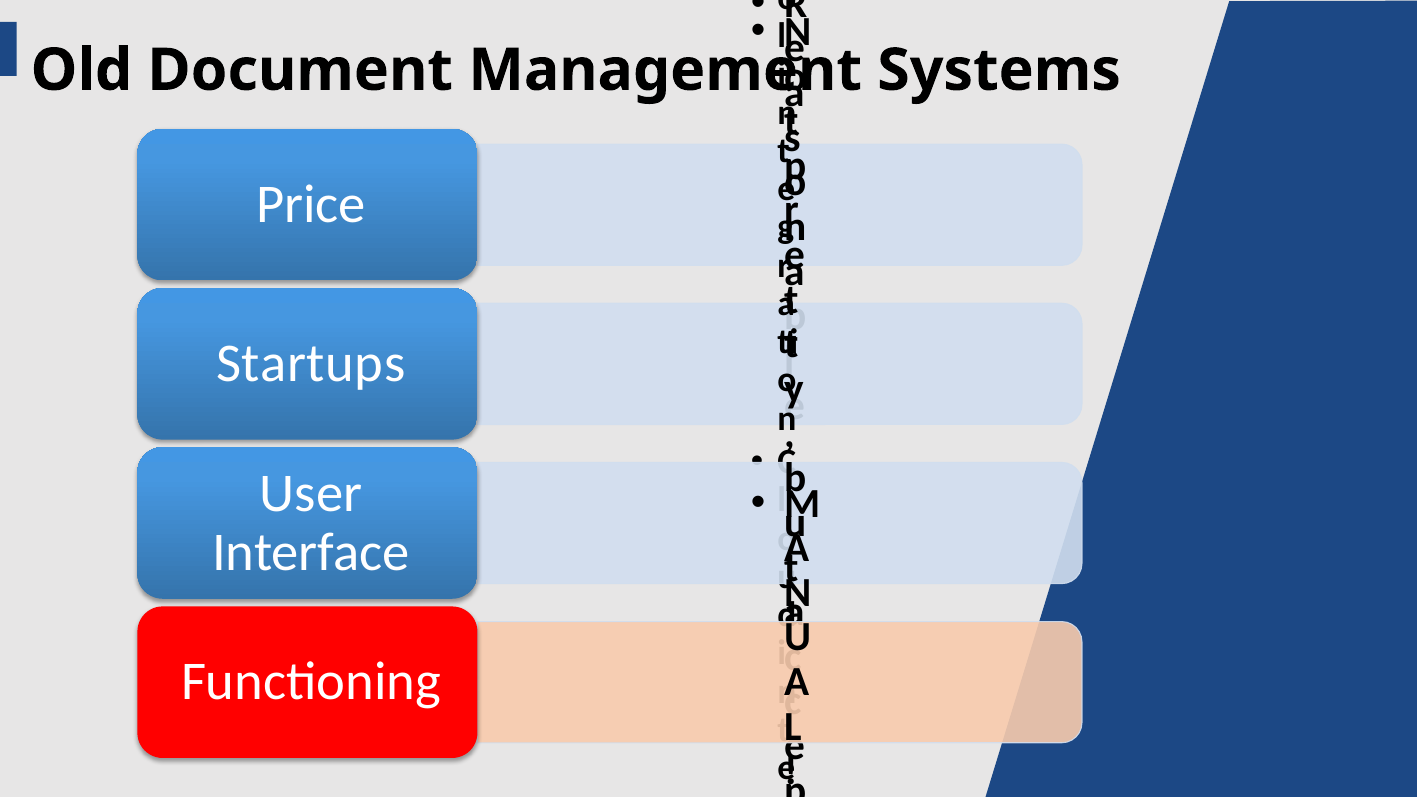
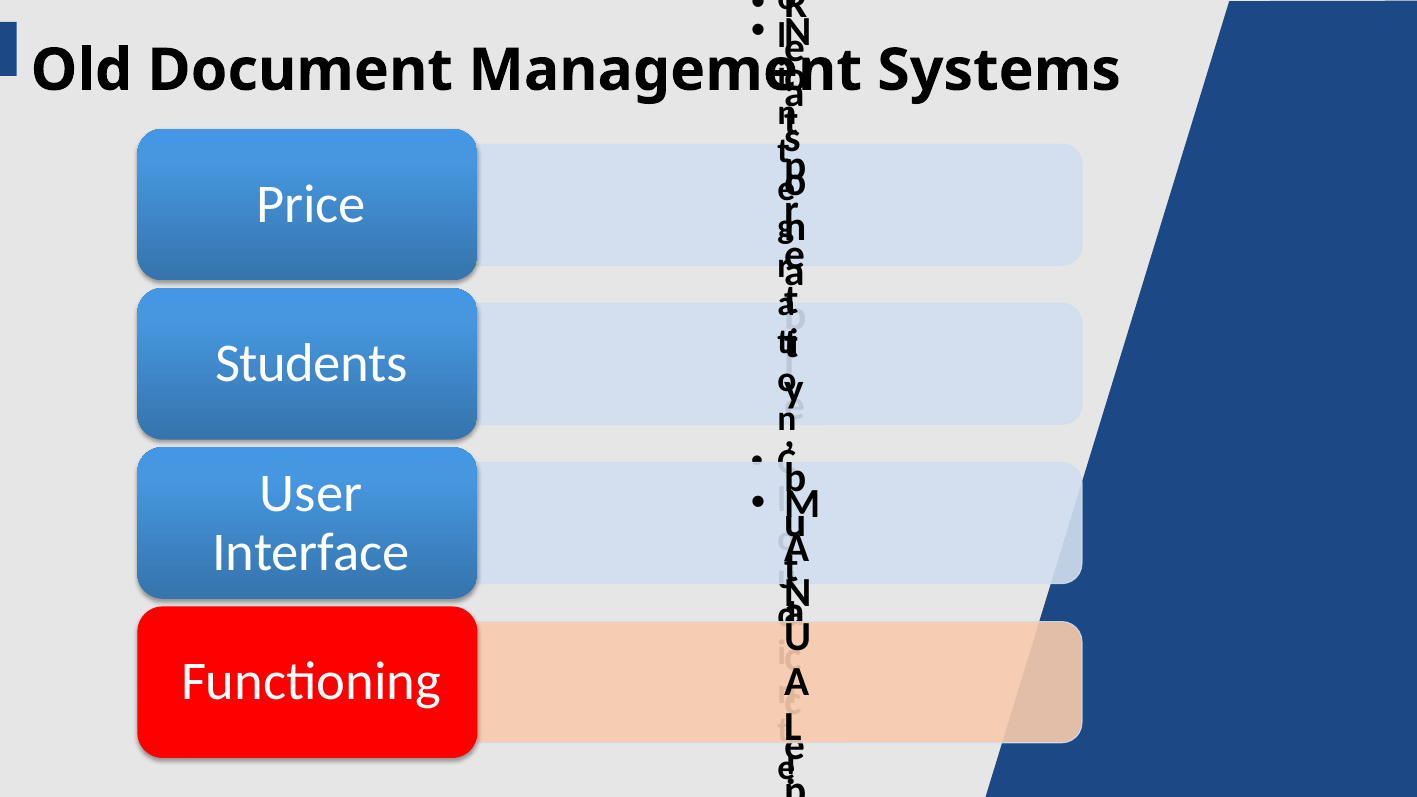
Startups: Startups -> Students
